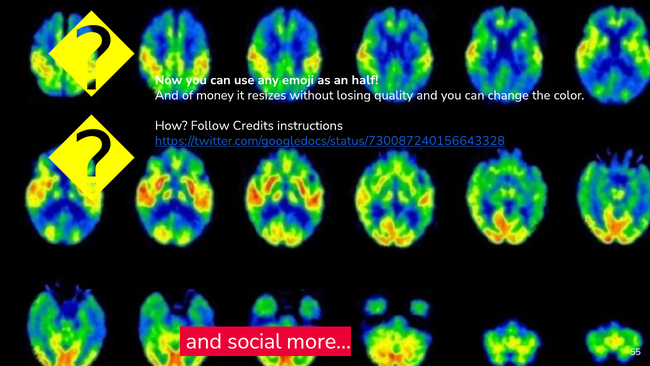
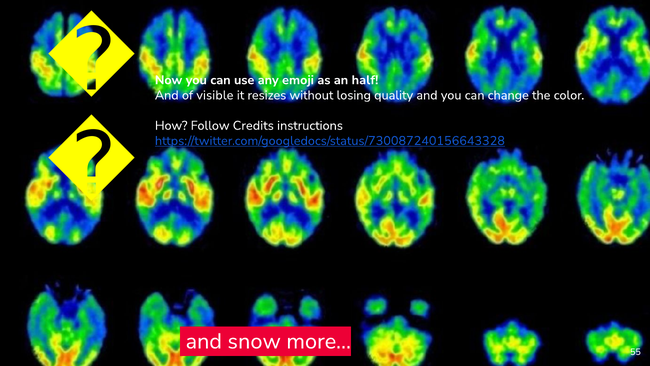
money: money -> visible
social: social -> snow
